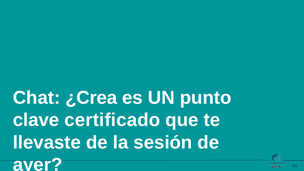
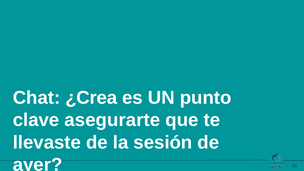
certificado: certificado -> asegurarte
